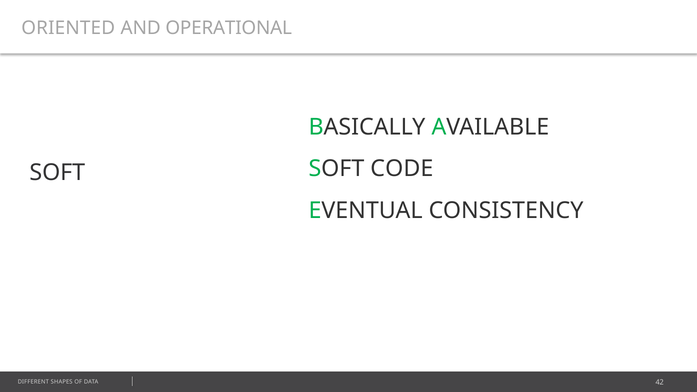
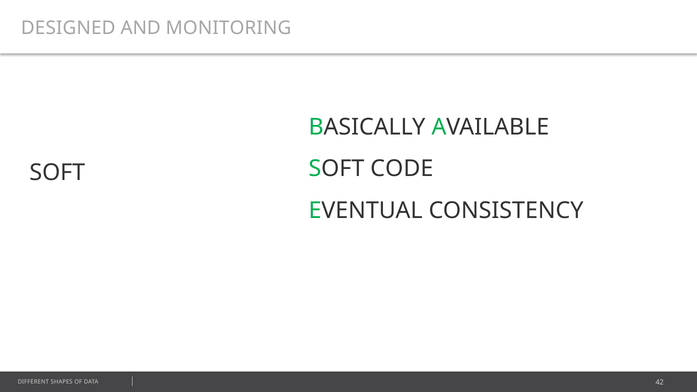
ORIENTED: ORIENTED -> DESIGNED
OPERATIONAL: OPERATIONAL -> MONITORING
